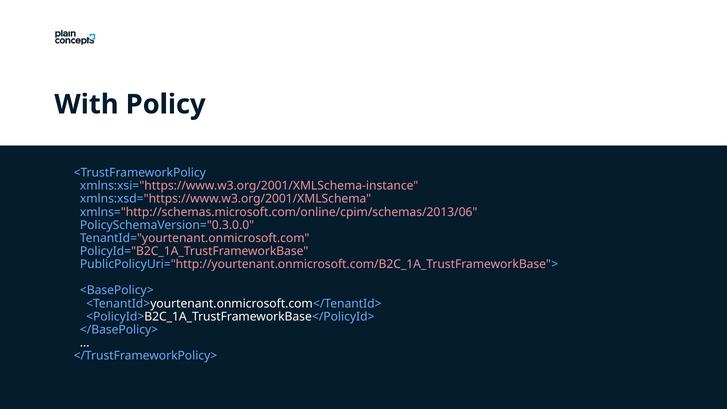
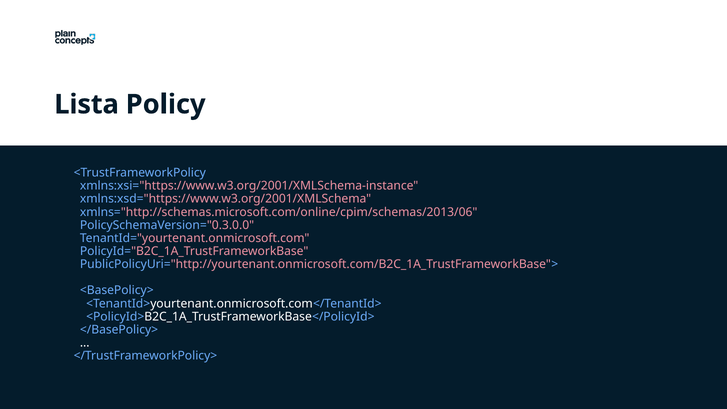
With: With -> Lista
